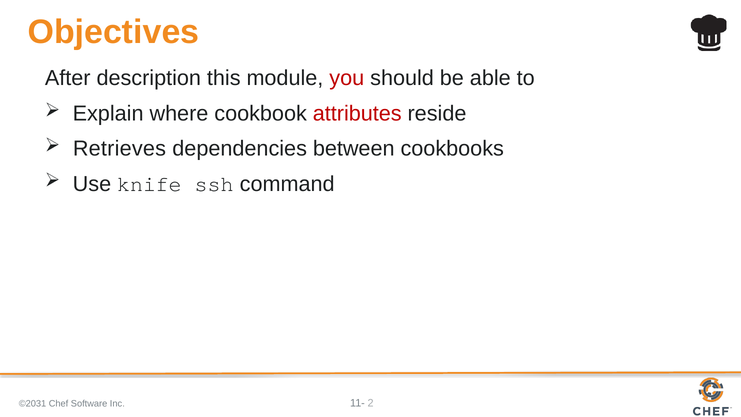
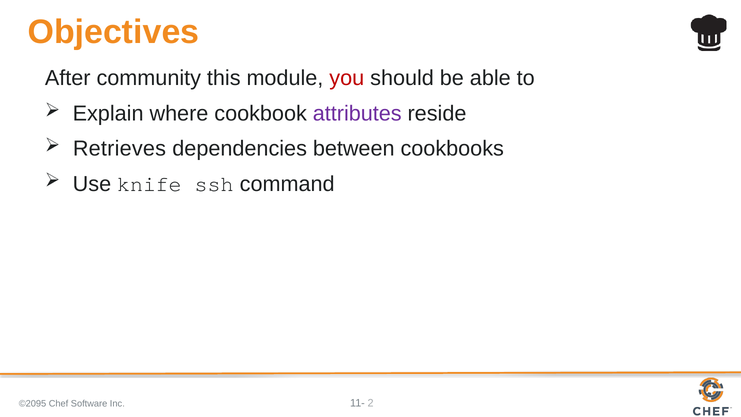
description: description -> community
attributes colour: red -> purple
©2031: ©2031 -> ©2095
